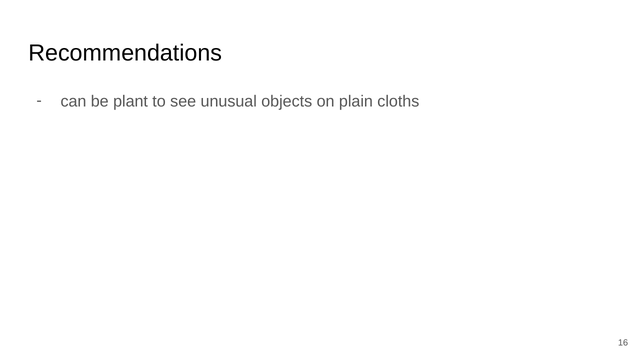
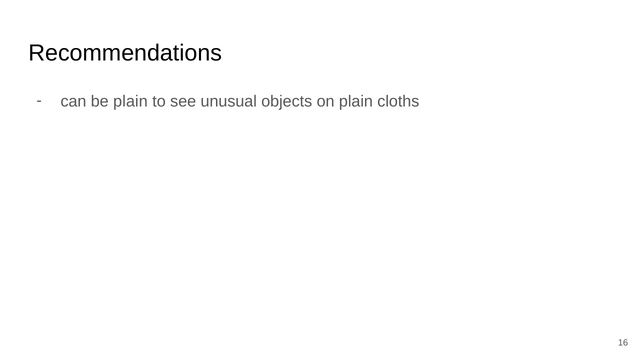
be plant: plant -> plain
